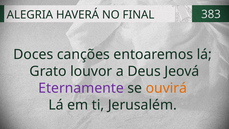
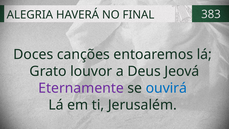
ouvirá colour: orange -> blue
